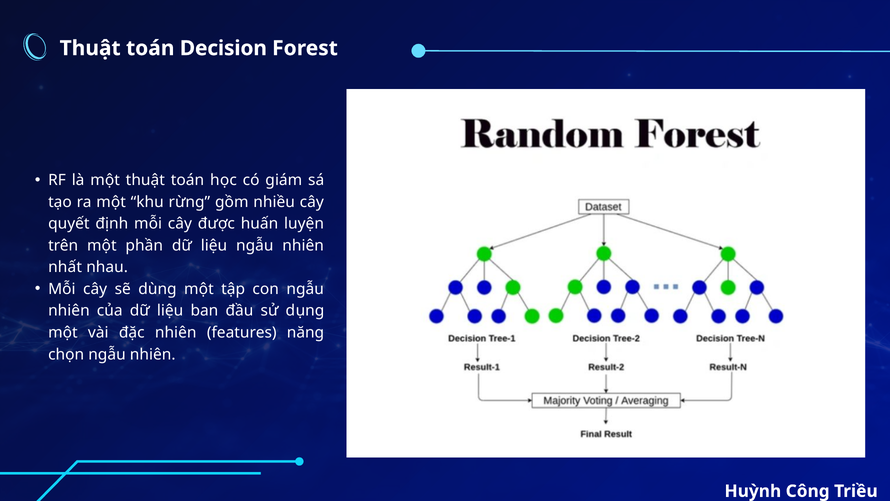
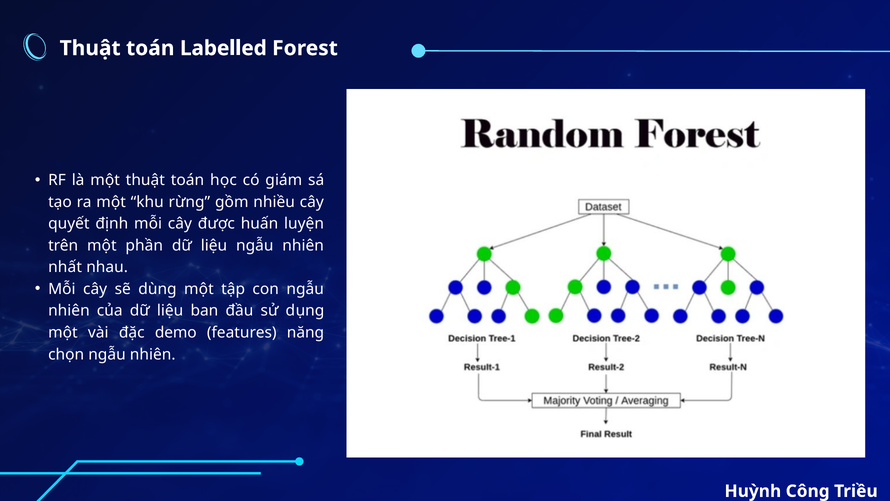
Decision: Decision -> Labelled
đặc nhiên: nhiên -> demo
